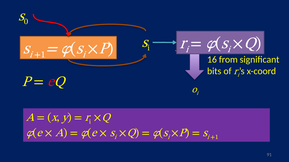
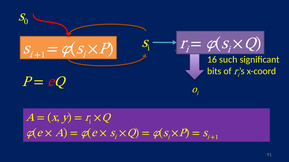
from: from -> such
